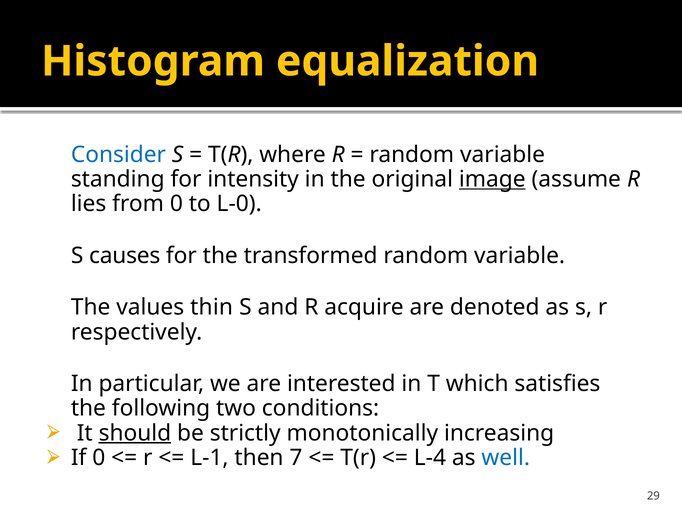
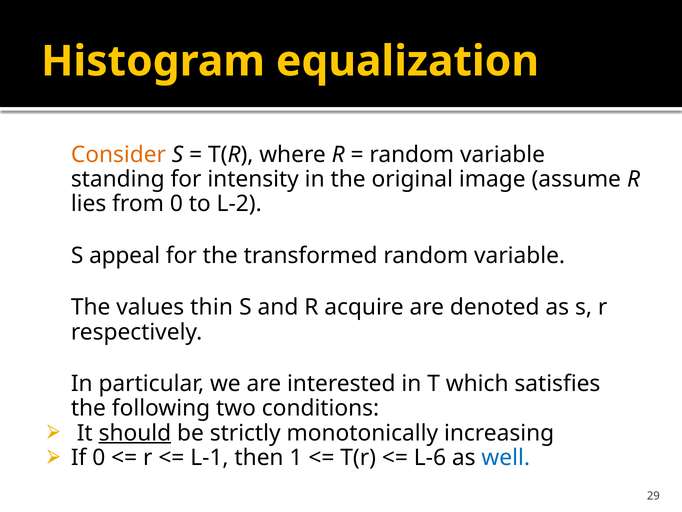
Consider colour: blue -> orange
image underline: present -> none
L-0: L-0 -> L-2
causes: causes -> appeal
7: 7 -> 1
L-4: L-4 -> L-6
